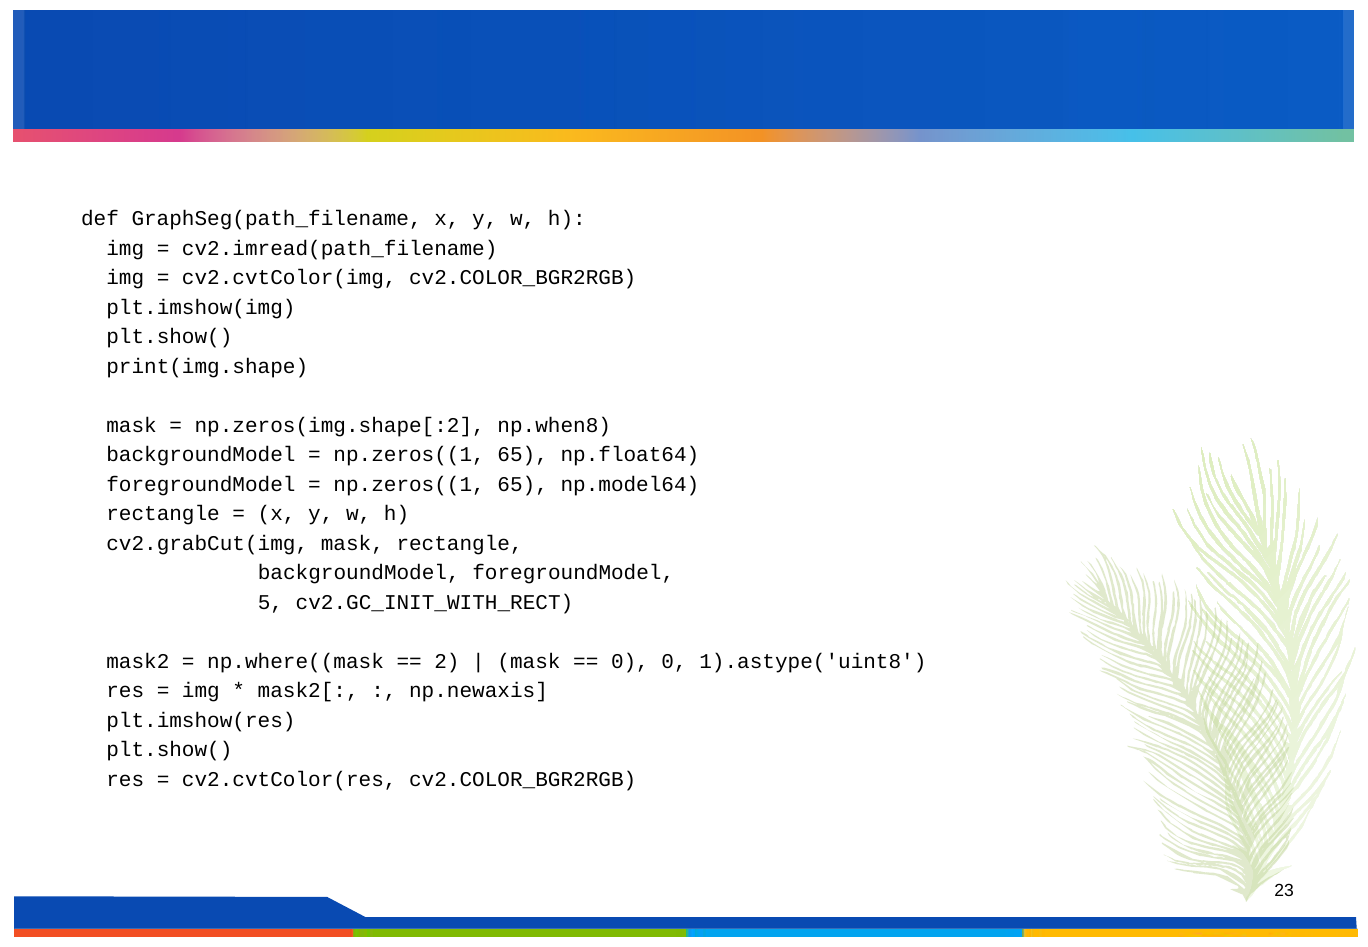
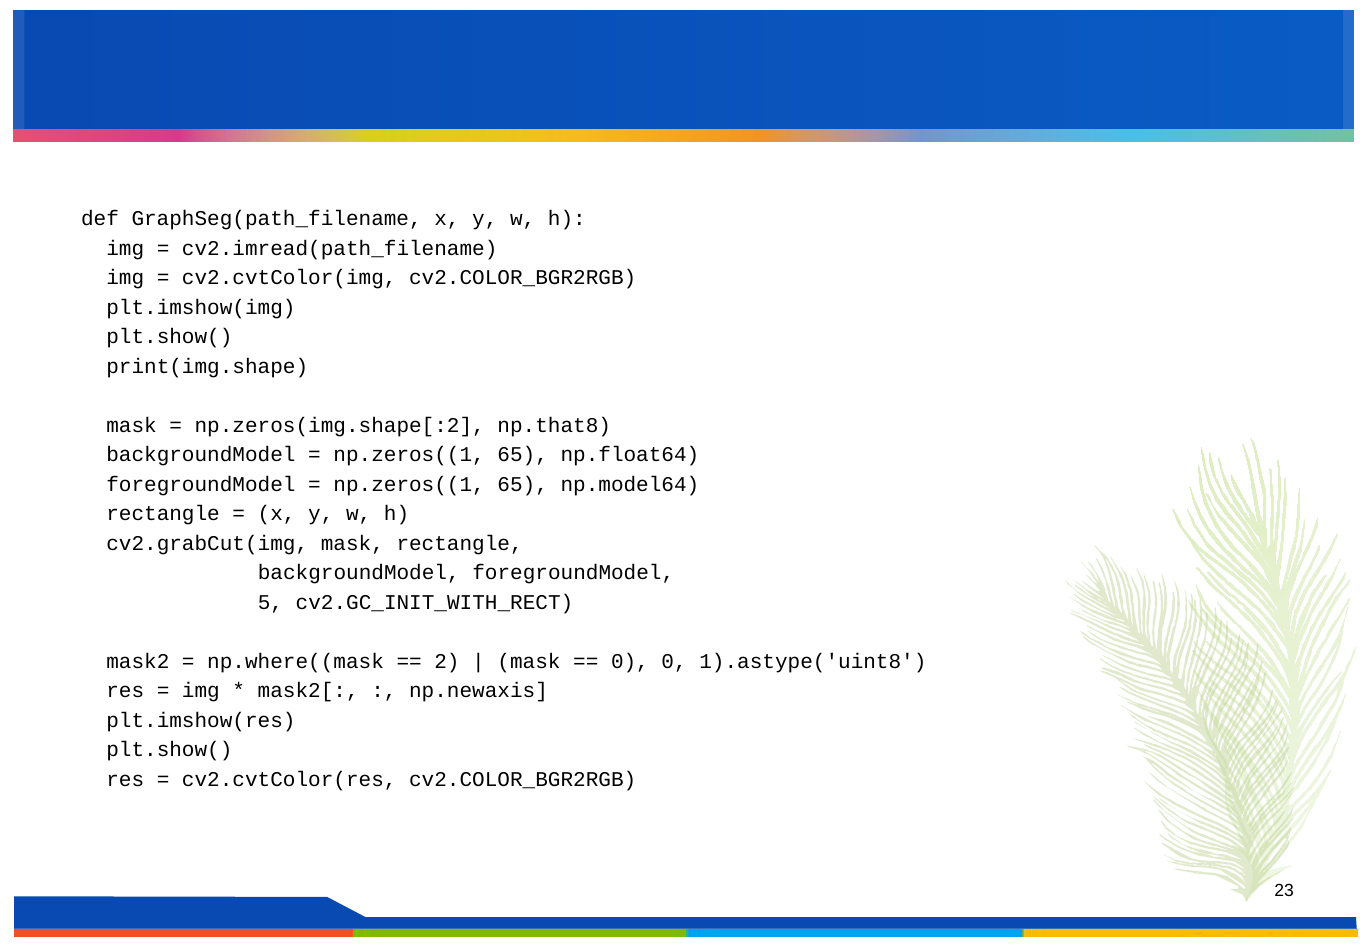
np.when8: np.when8 -> np.that8
